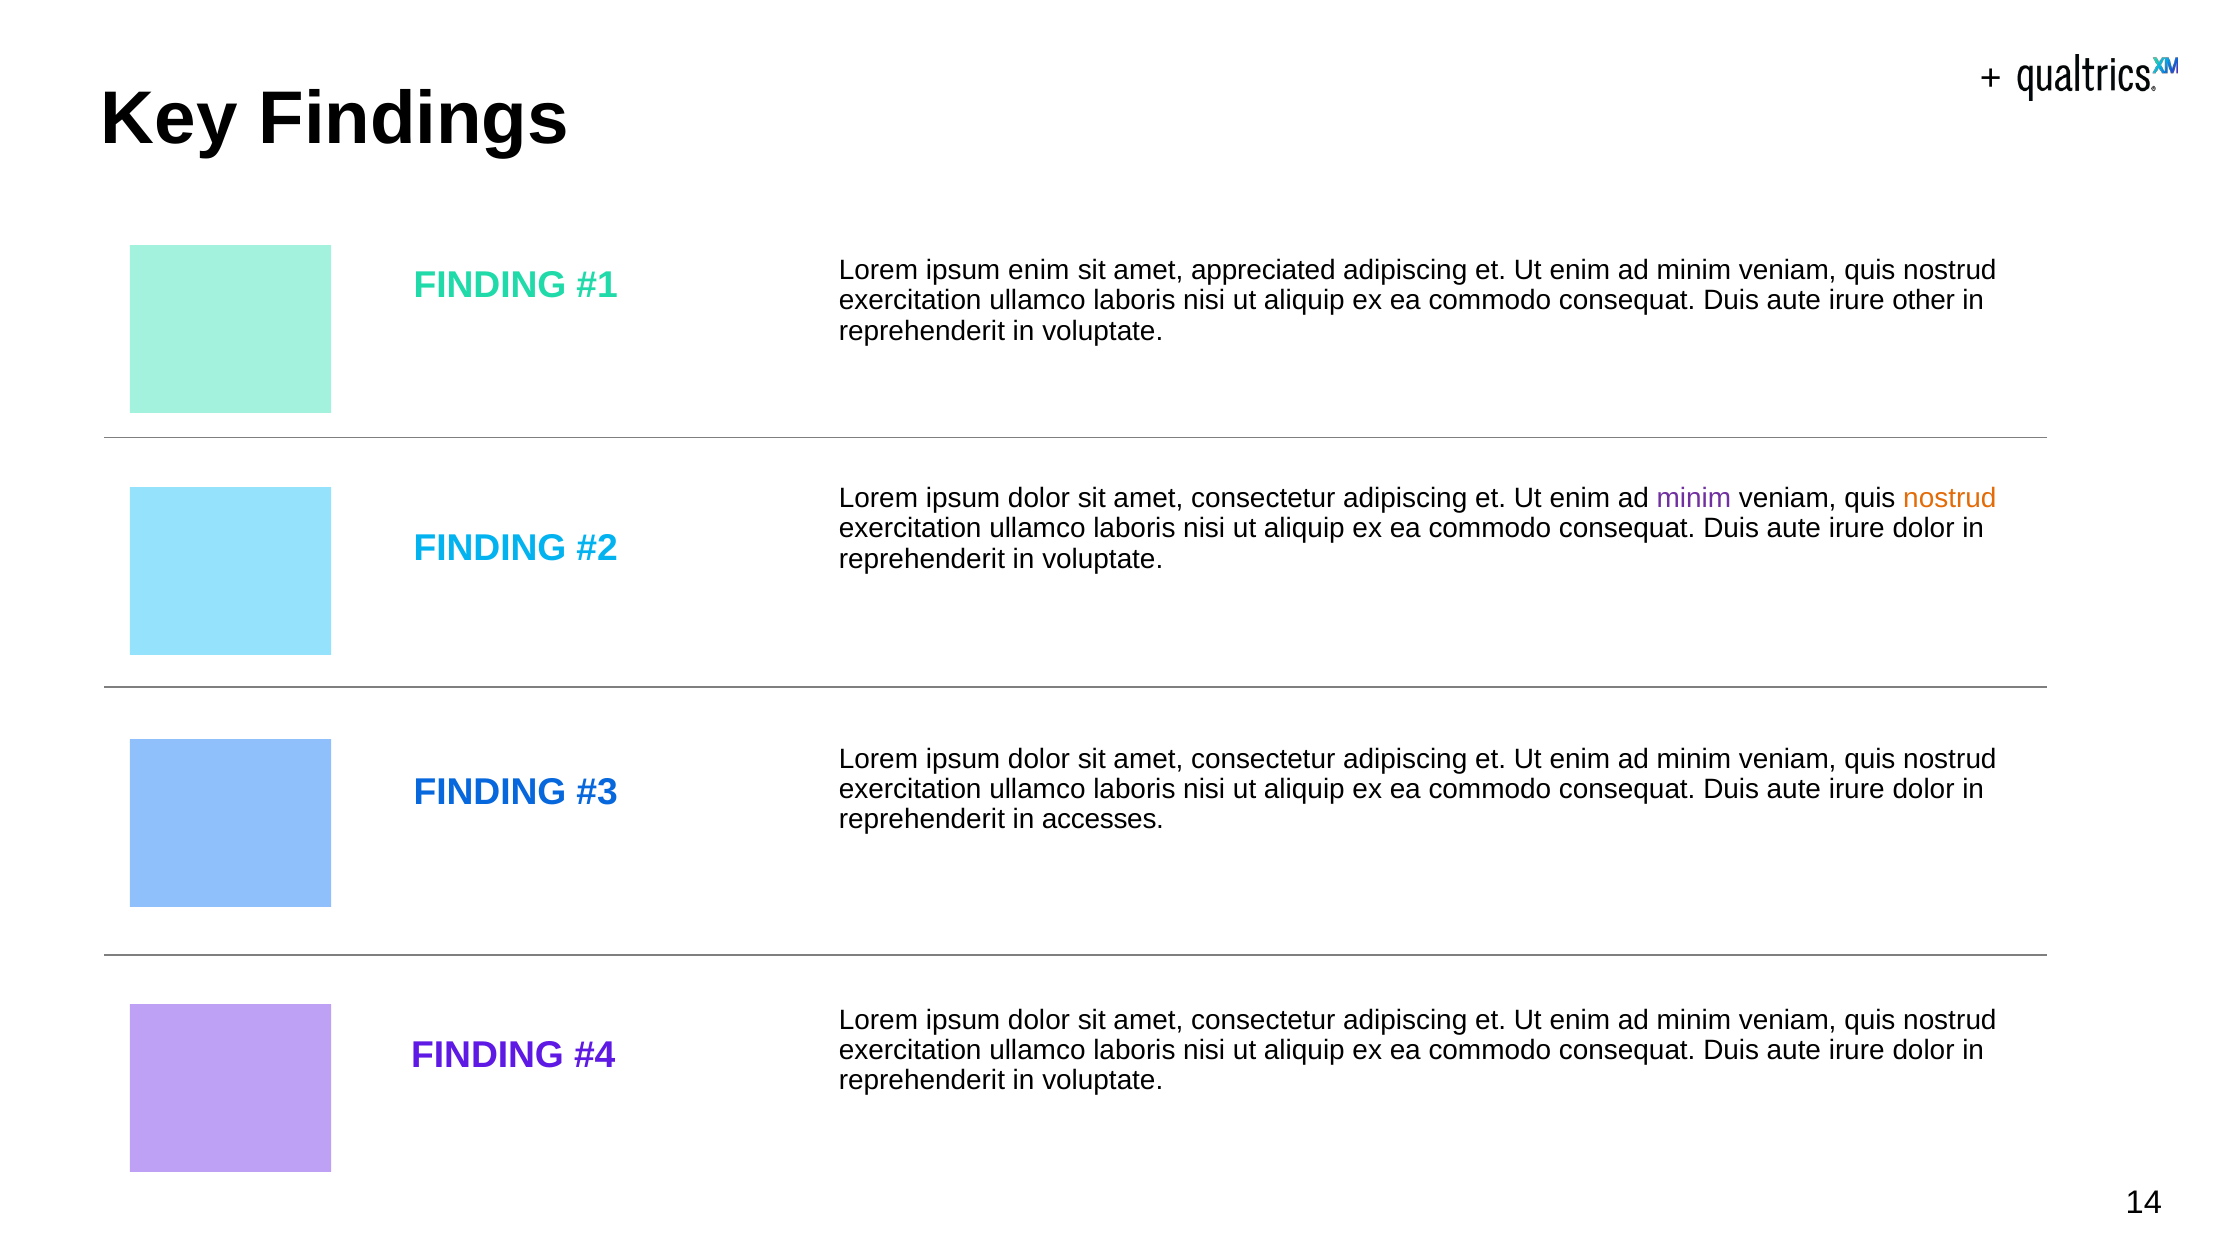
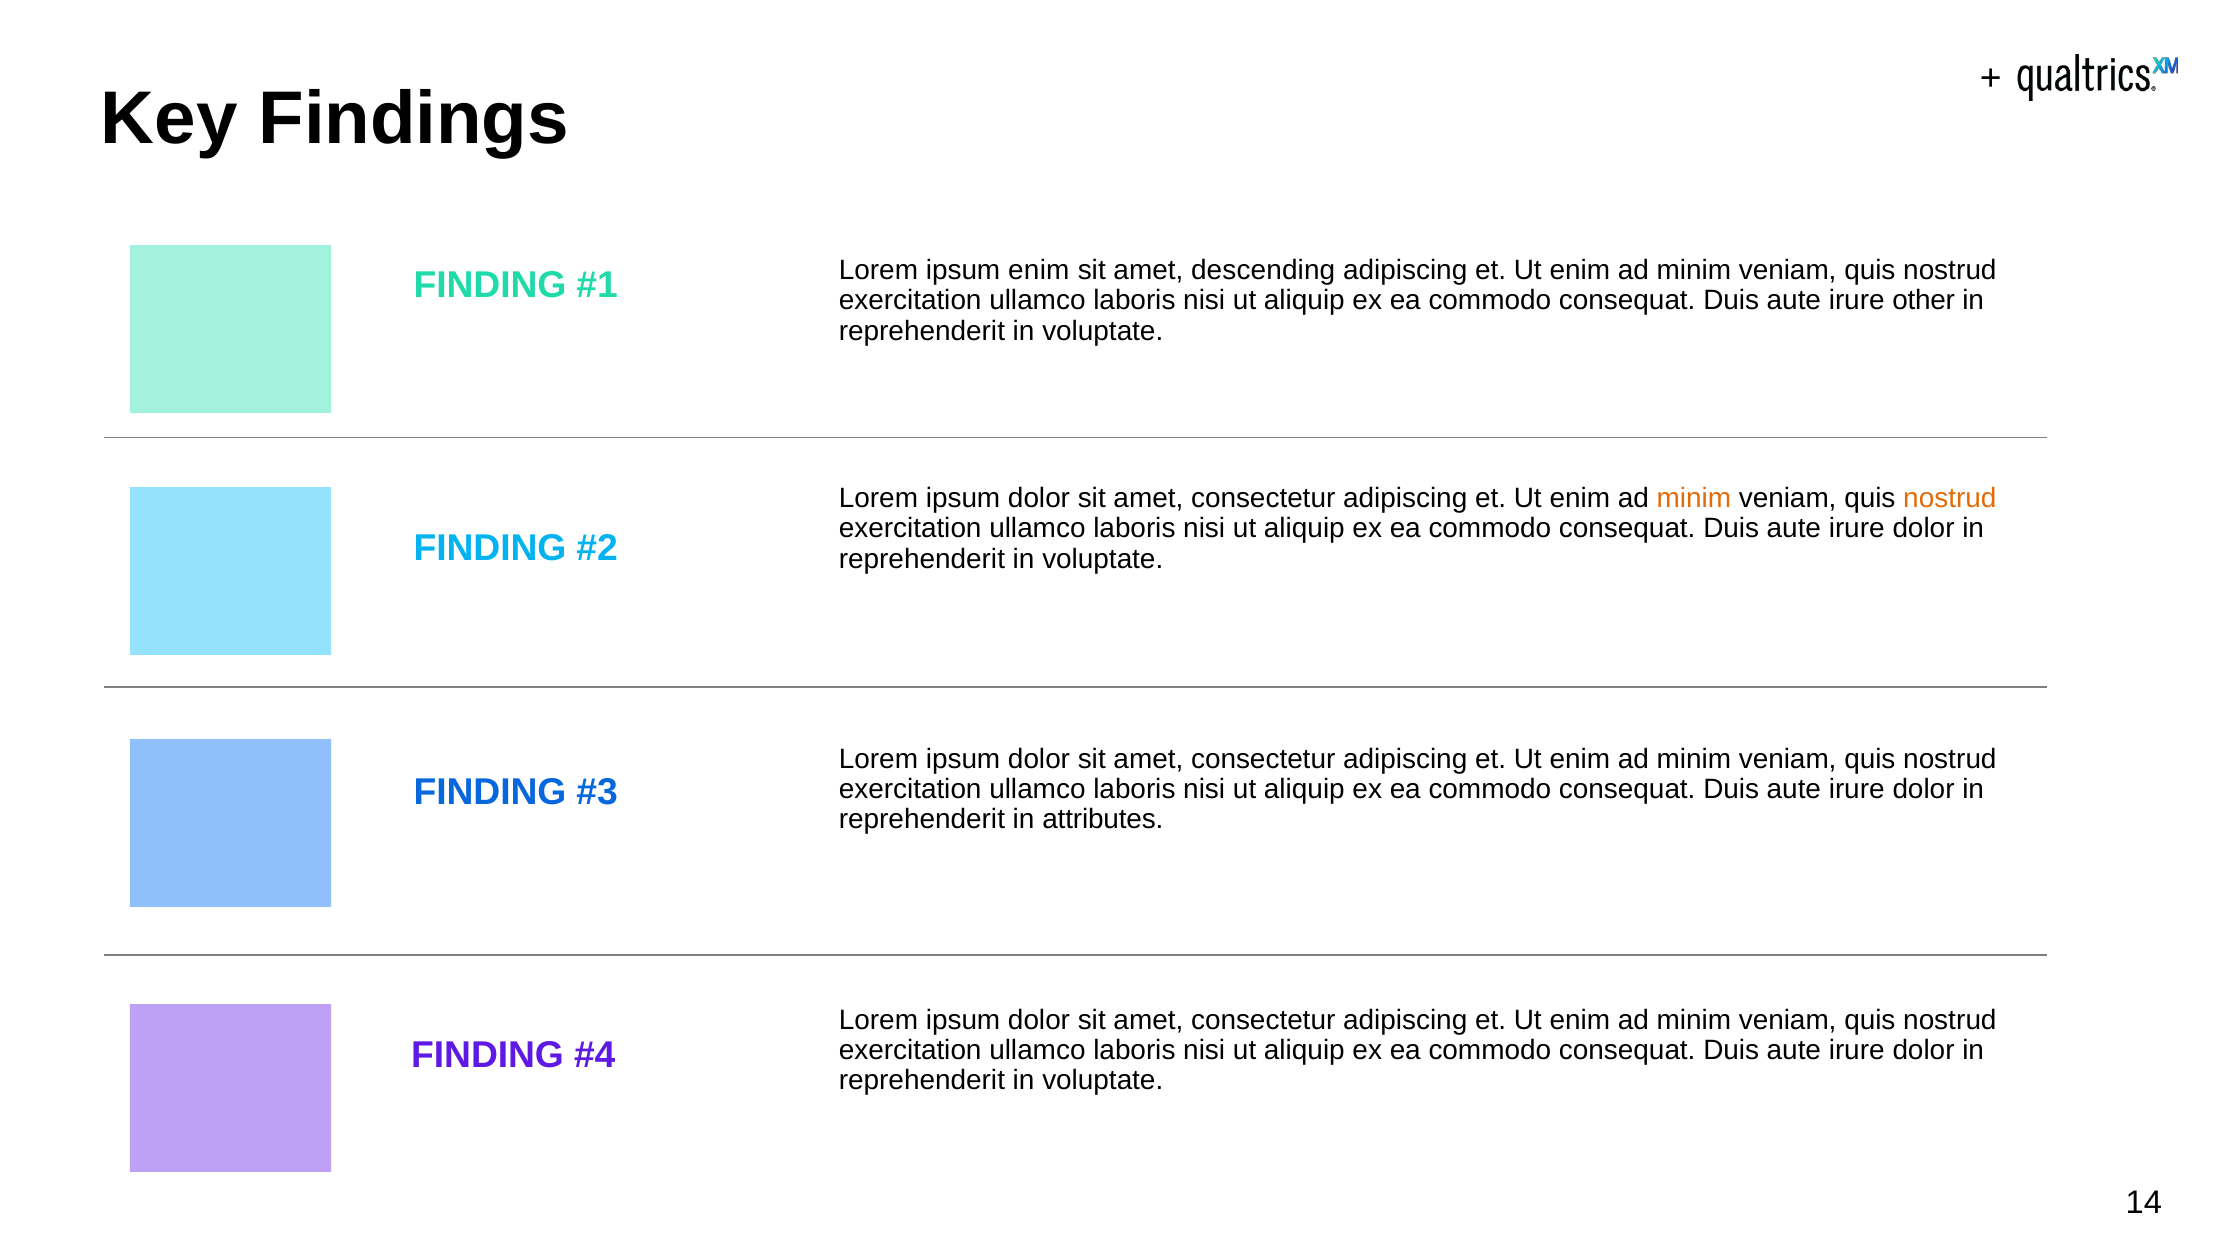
appreciated: appreciated -> descending
minim at (1694, 498) colour: purple -> orange
accesses: accesses -> attributes
